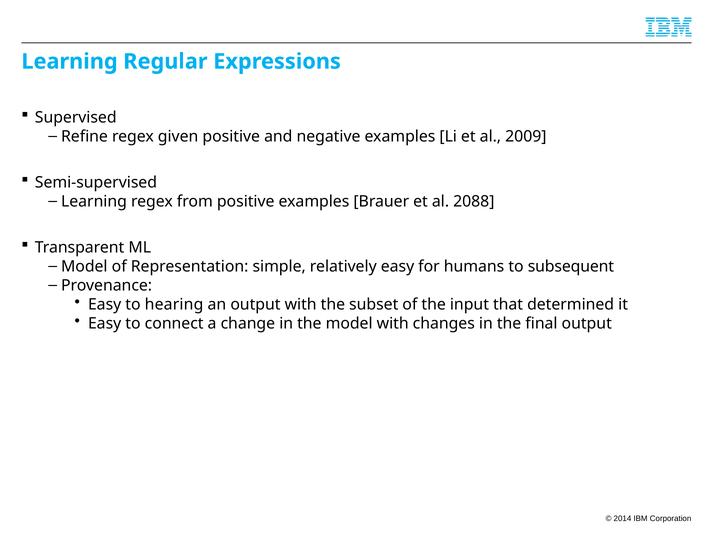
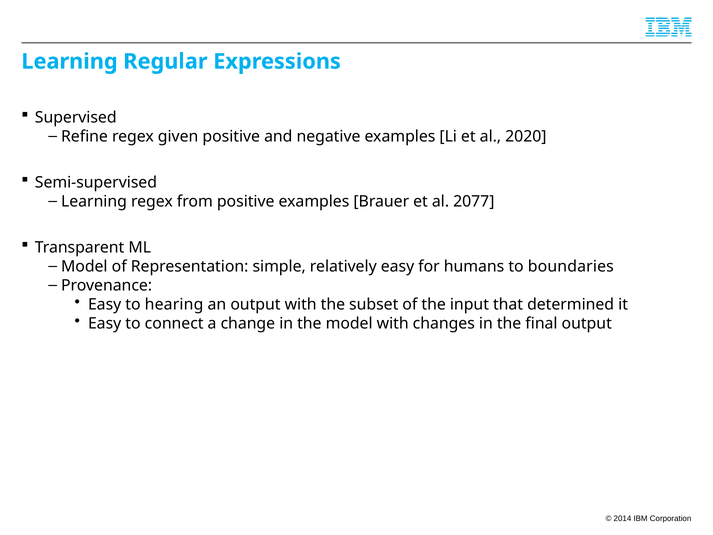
2009: 2009 -> 2020
2088: 2088 -> 2077
subsequent: subsequent -> boundaries
